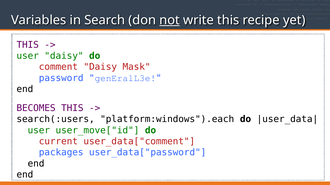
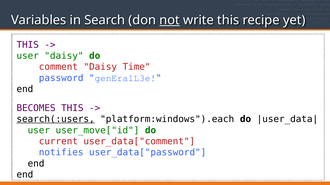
Mask: Mask -> Time
search(:users underline: none -> present
packages: packages -> notifies
